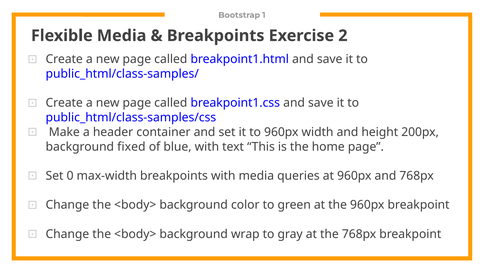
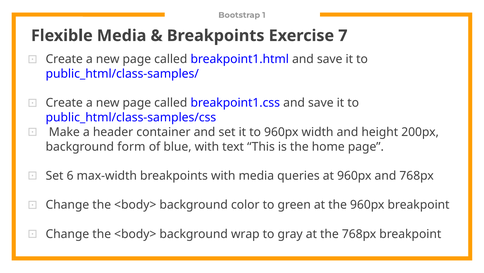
2: 2 -> 7
fixed: fixed -> form
0: 0 -> 6
